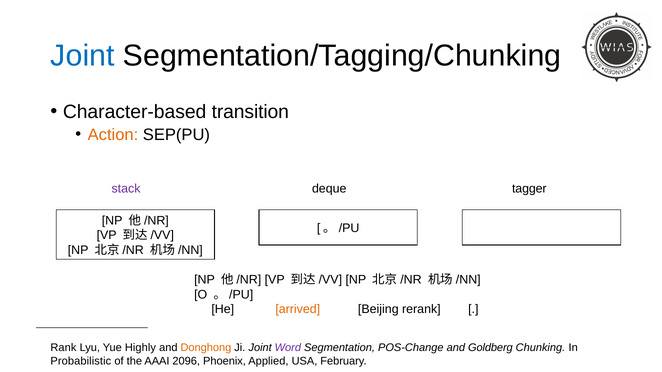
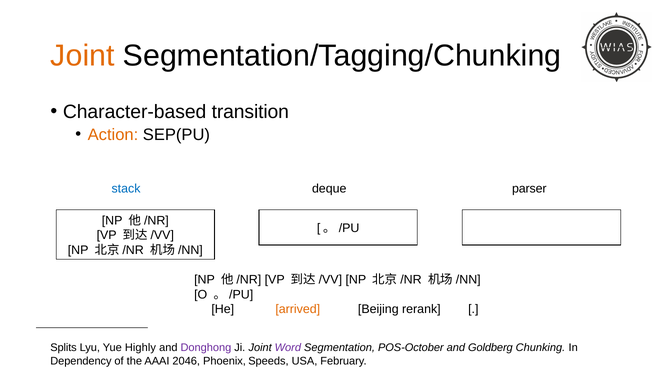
Joint at (82, 56) colour: blue -> orange
stack colour: purple -> blue
tagger: tagger -> parser
Rank: Rank -> Splits
Donghong colour: orange -> purple
POS-Change: POS-Change -> POS-October
Probabilistic: Probabilistic -> Dependency
2096: 2096 -> 2046
Applied: Applied -> Speeds
